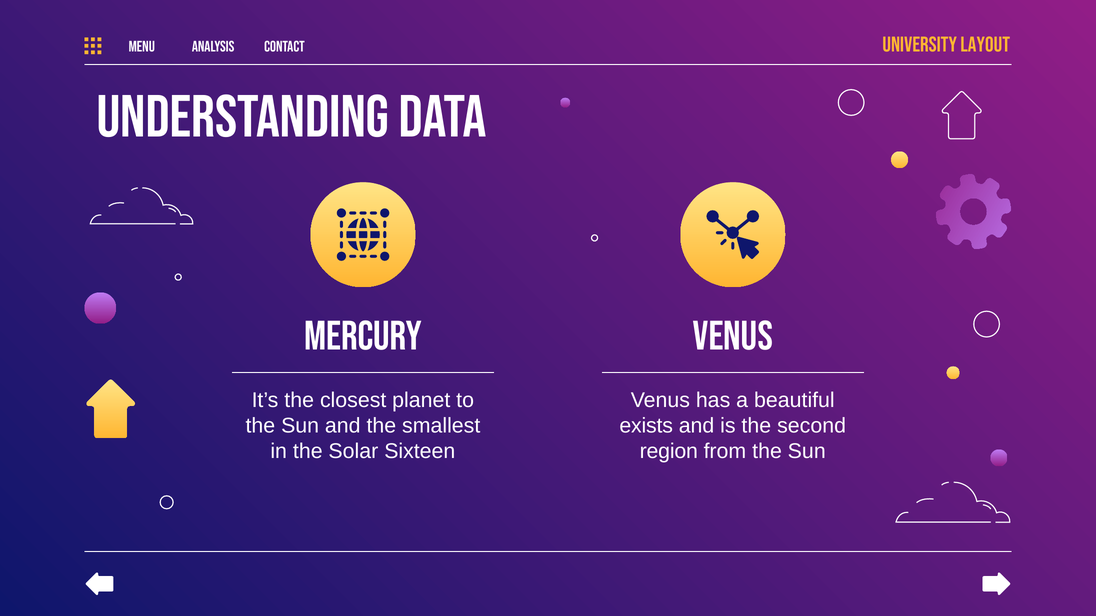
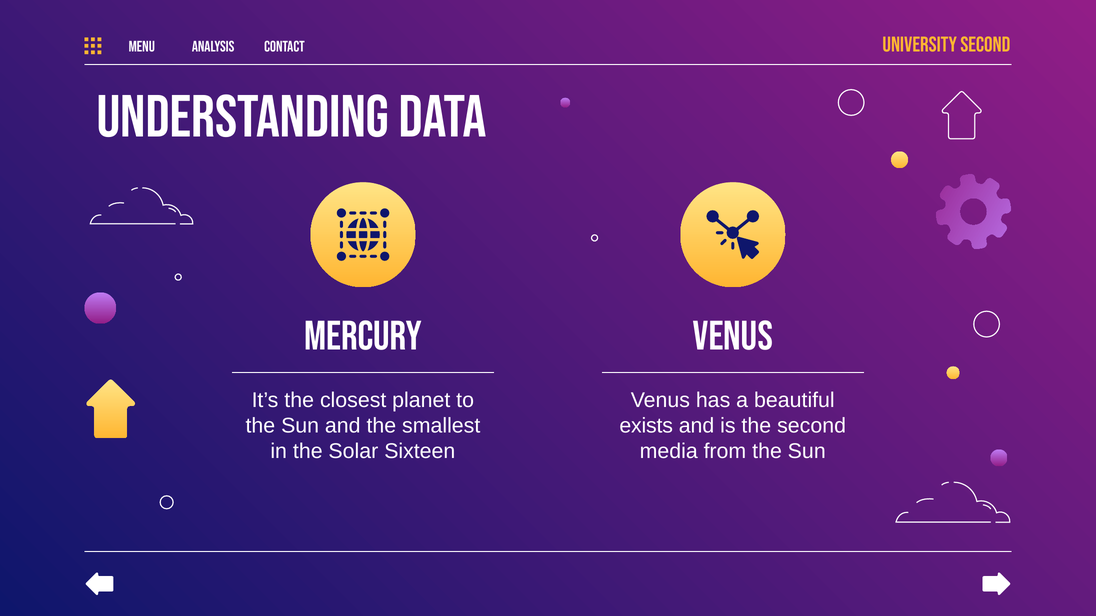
UNIVERSITY LAYOUT: LAYOUT -> SECOND
region: region -> media
